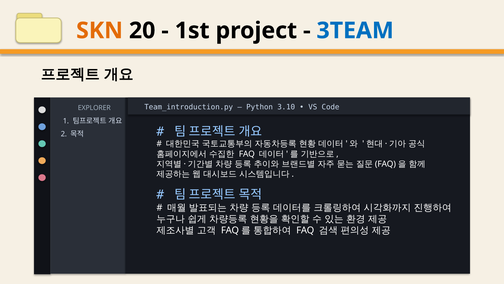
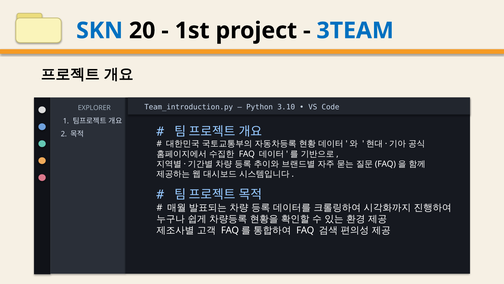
SKN colour: orange -> blue
